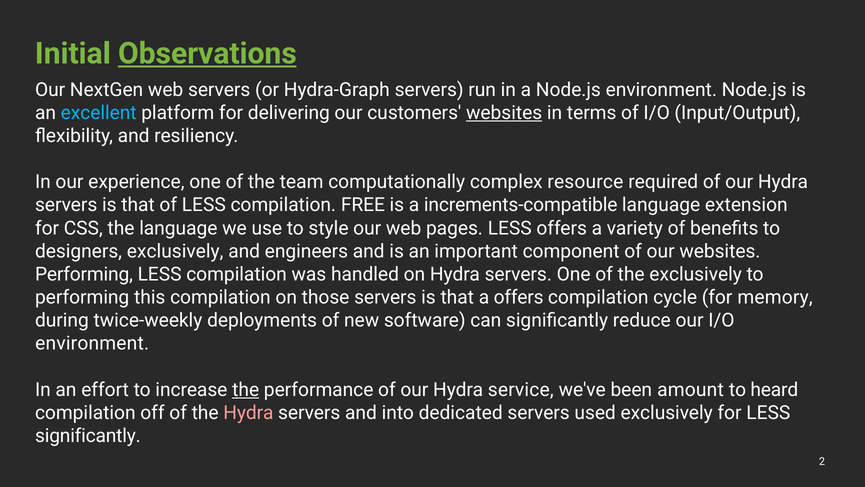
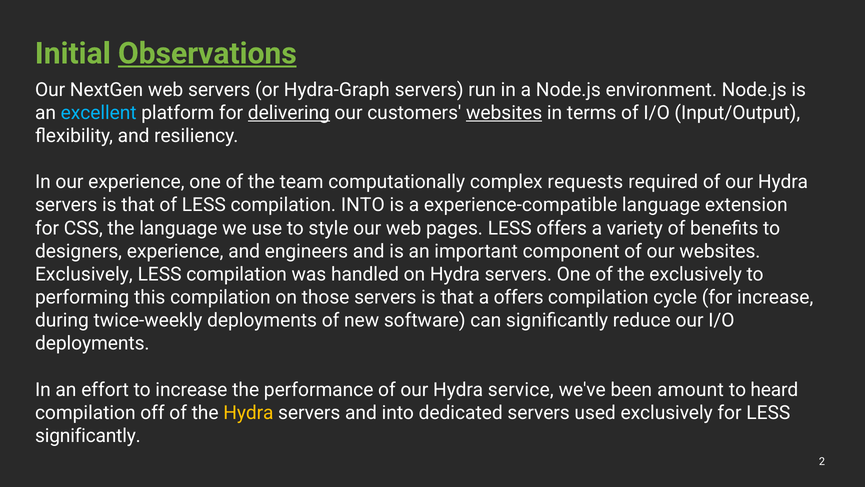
delivering underline: none -> present
resource: resource -> requests
compilation FREE: FREE -> INTO
increments-compatible: increments-compatible -> experience-compatible
designers exclusively: exclusively -> experience
Performing at (84, 274): Performing -> Exclusively
for memory: memory -> increase
environment at (92, 343): environment -> deployments
the at (246, 389) underline: present -> none
Hydra at (248, 412) colour: pink -> yellow
